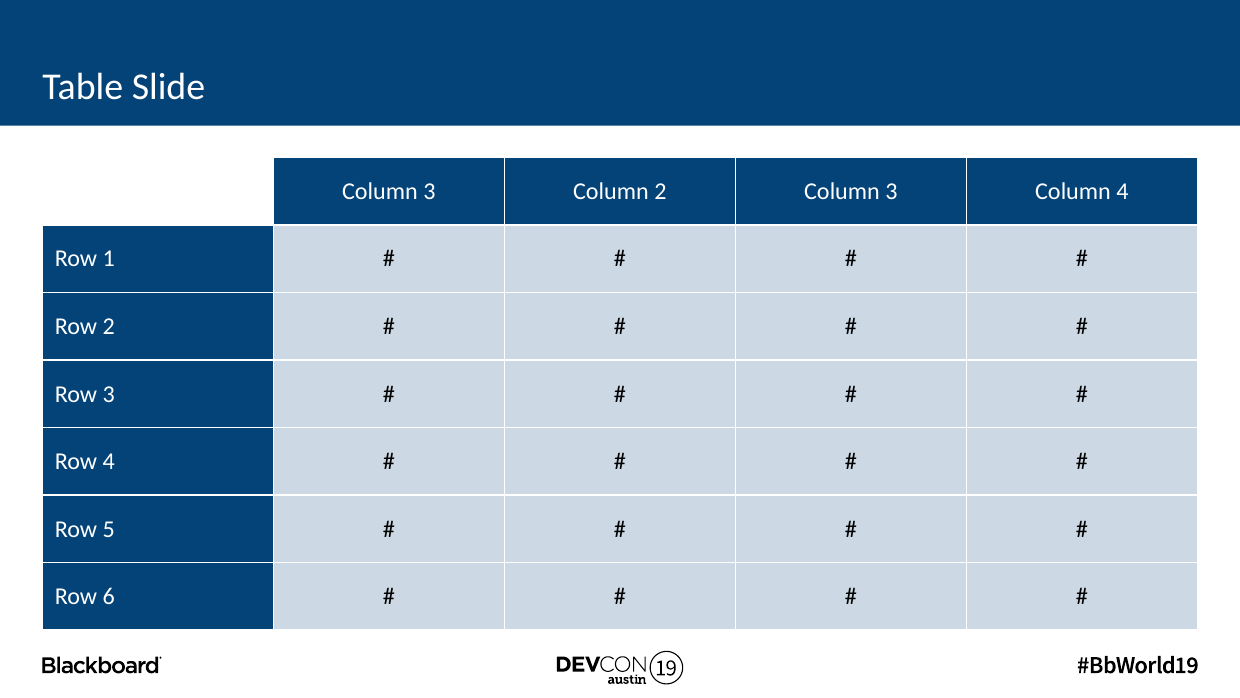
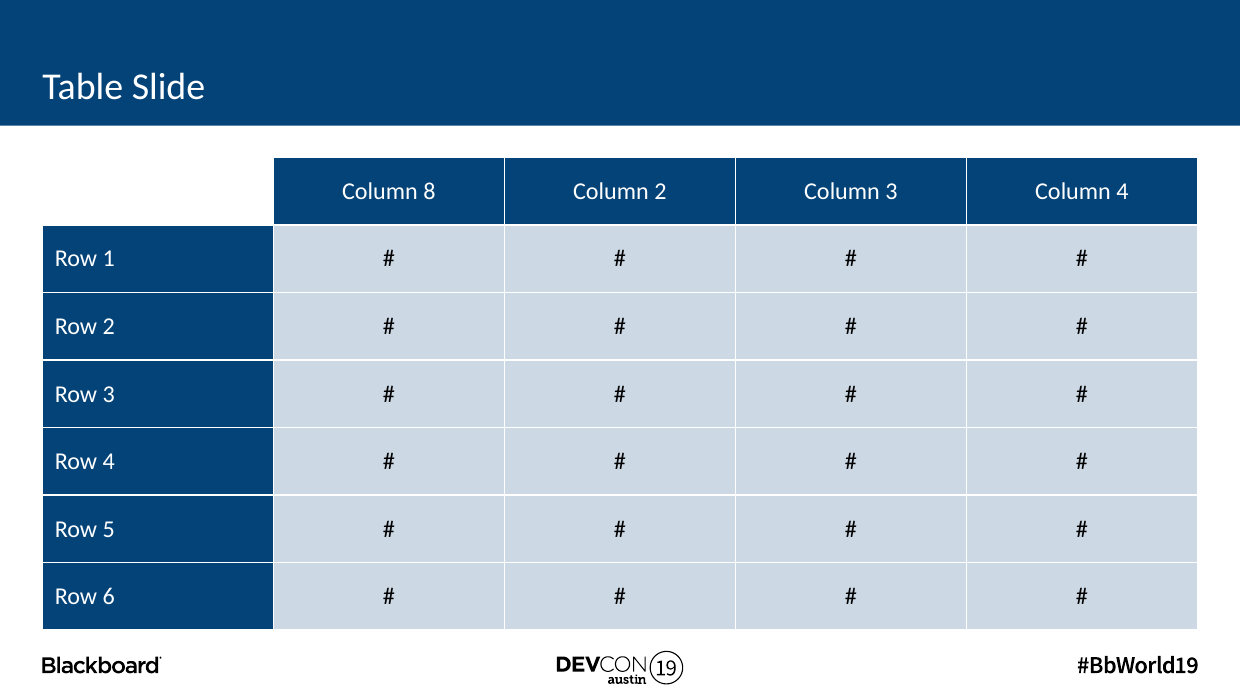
3 at (429, 191): 3 -> 8
